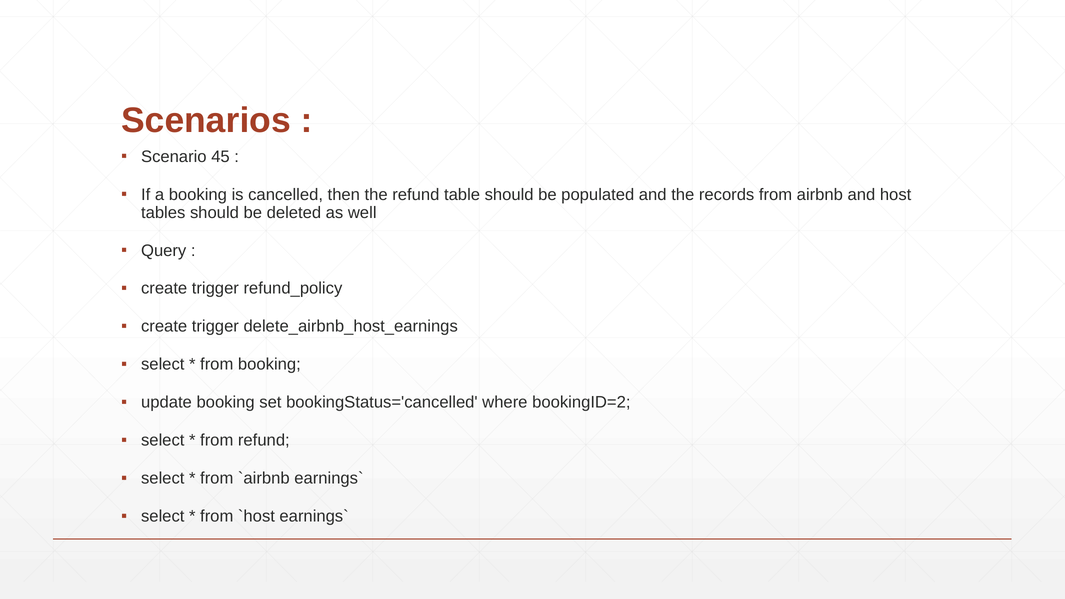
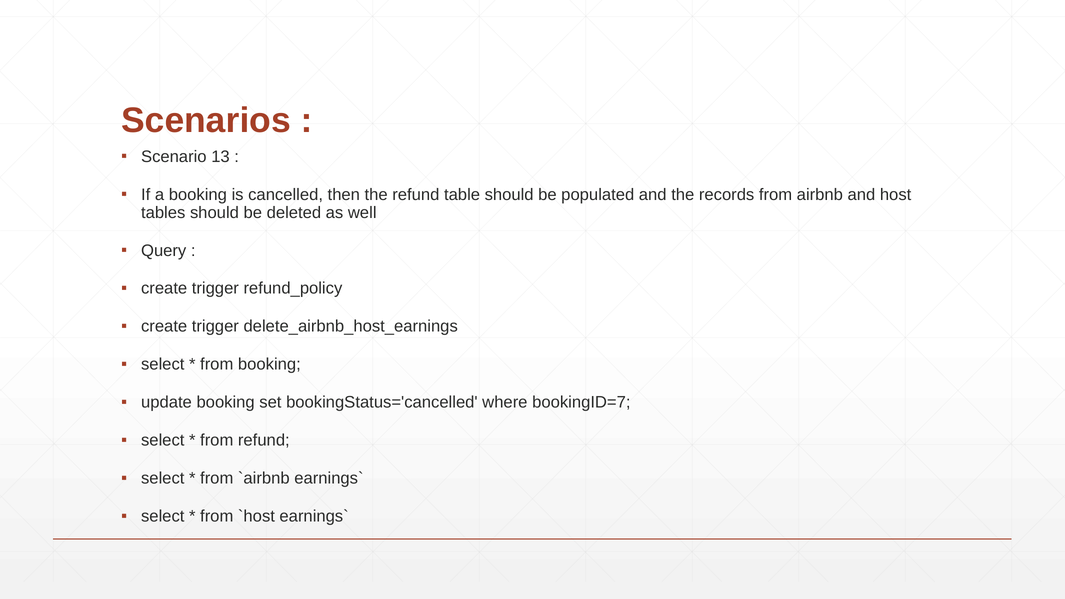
45: 45 -> 13
bookingID=2: bookingID=2 -> bookingID=7
